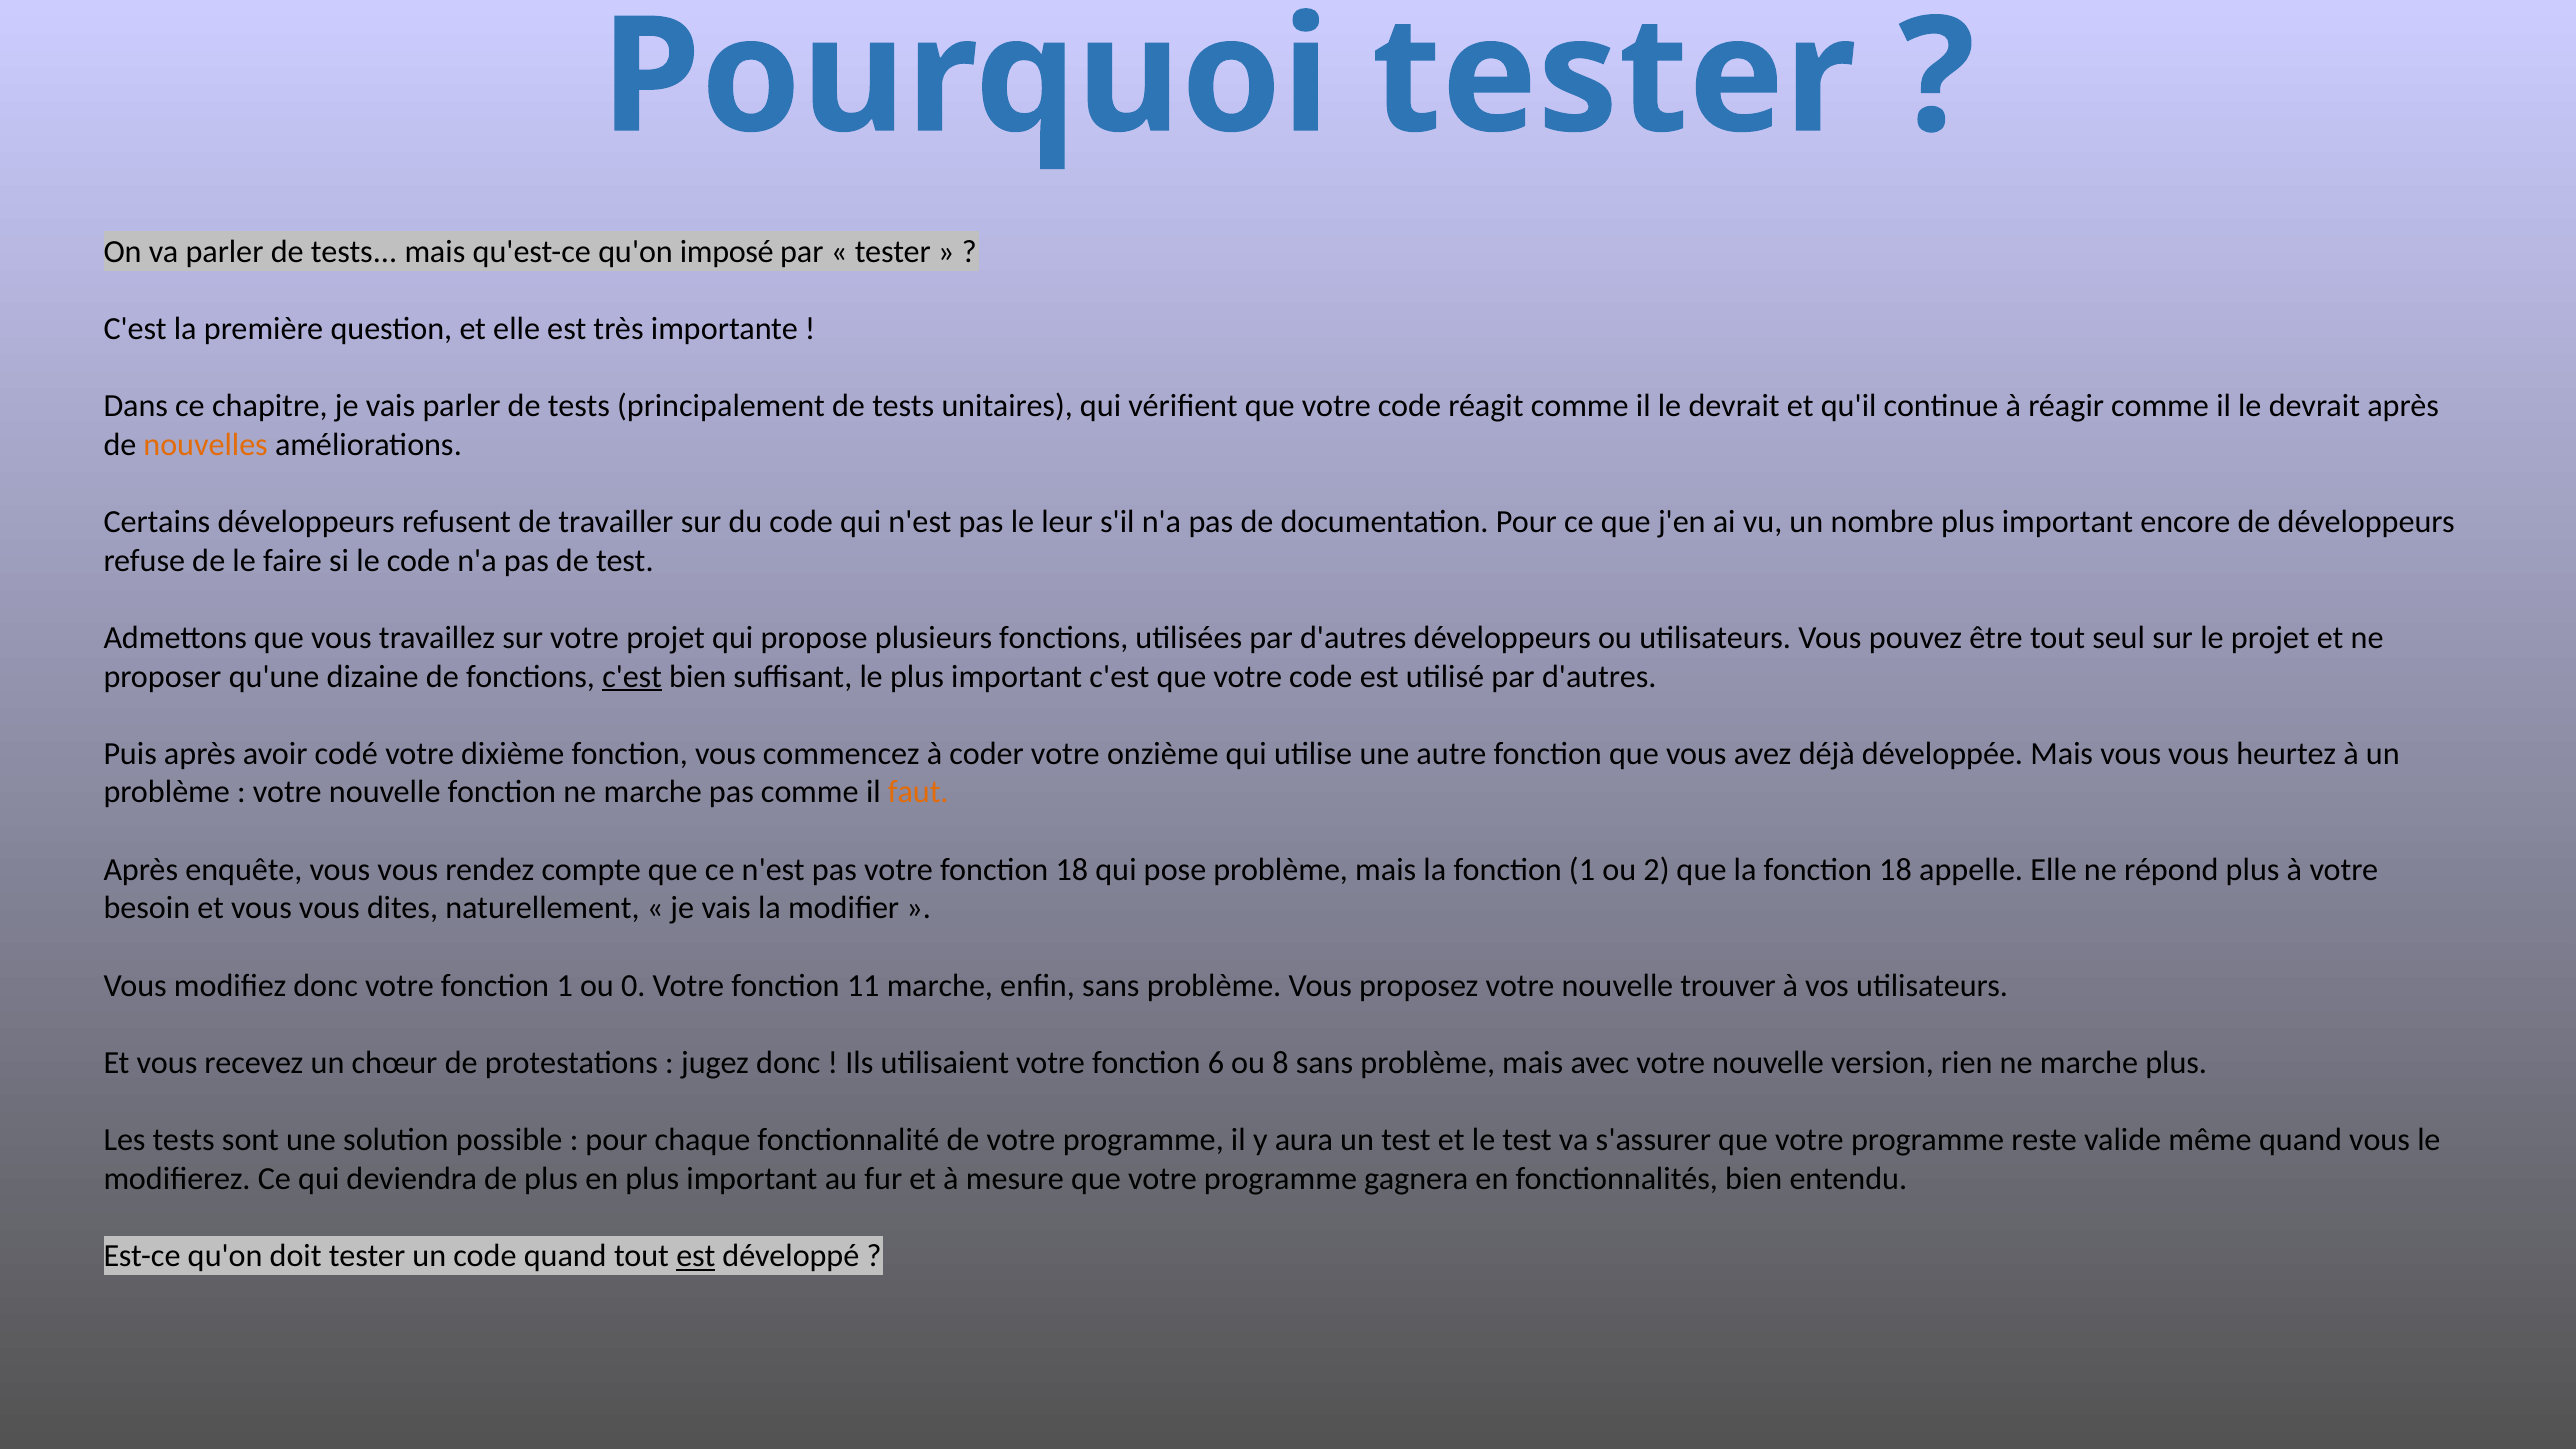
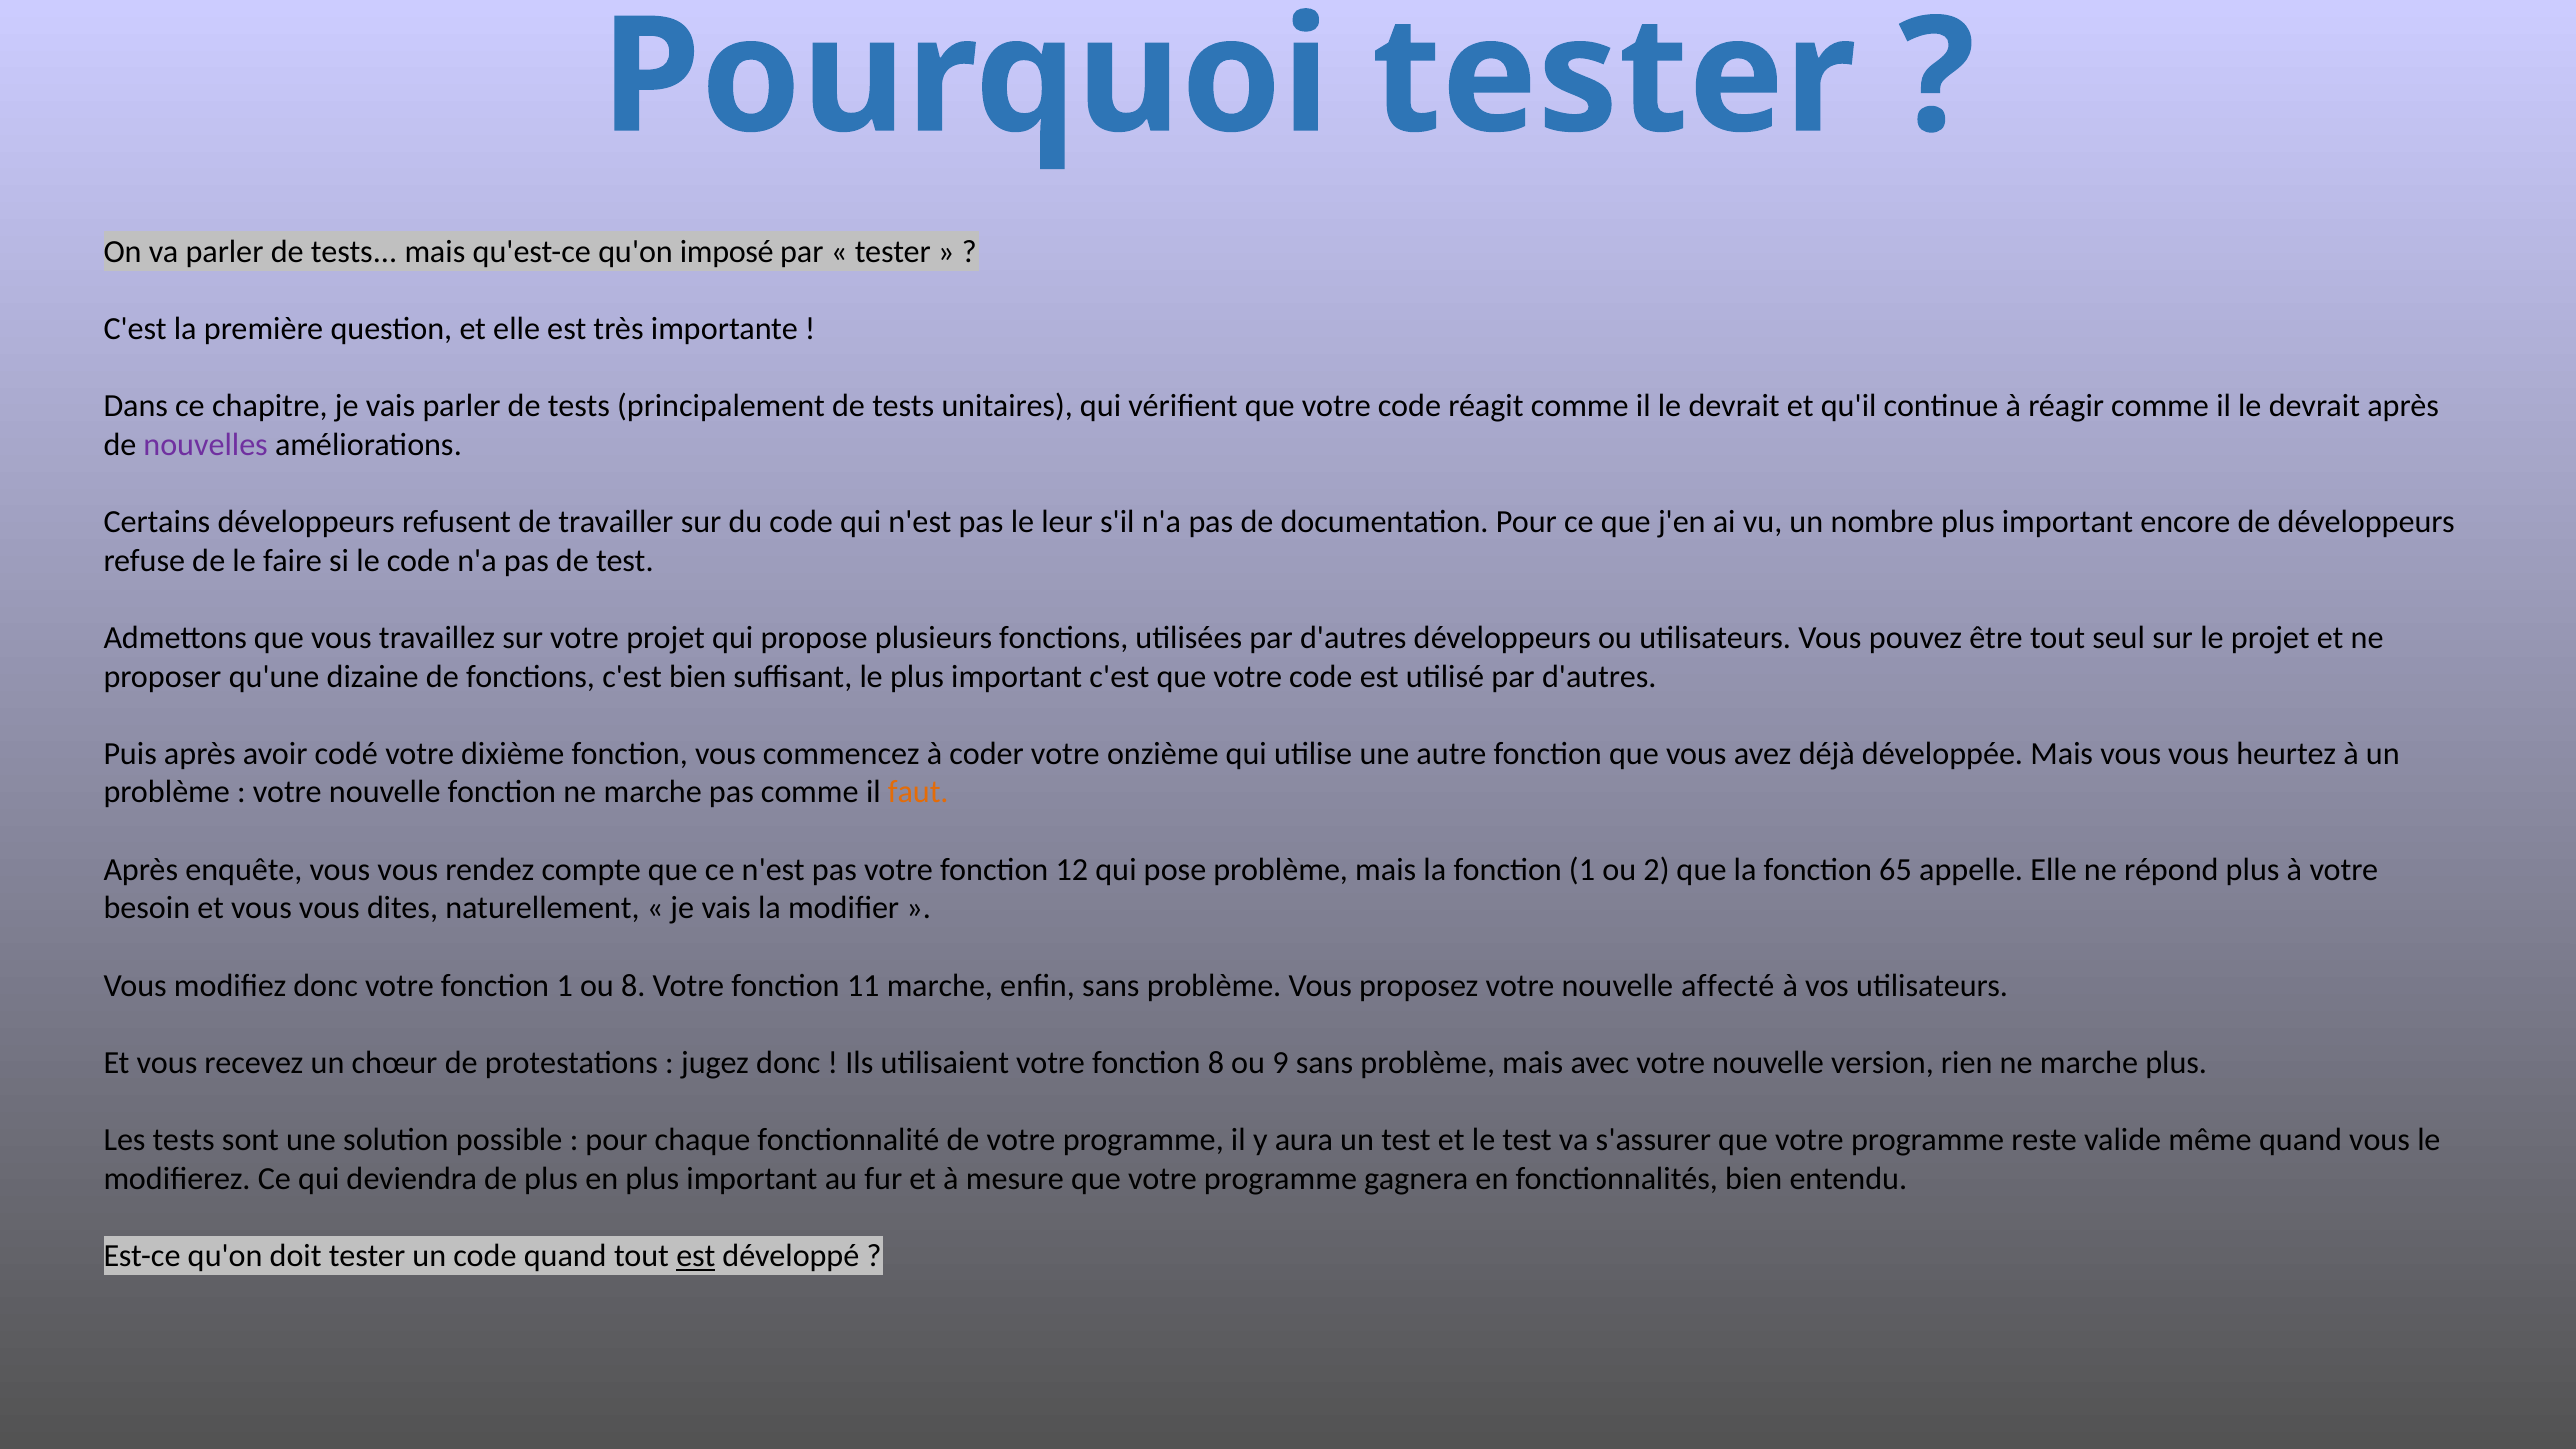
nouvelles colour: orange -> purple
c'est at (632, 676) underline: present -> none
votre fonction 18: 18 -> 12
la fonction 18: 18 -> 65
ou 0: 0 -> 8
trouver: trouver -> affecté
fonction 6: 6 -> 8
8: 8 -> 9
